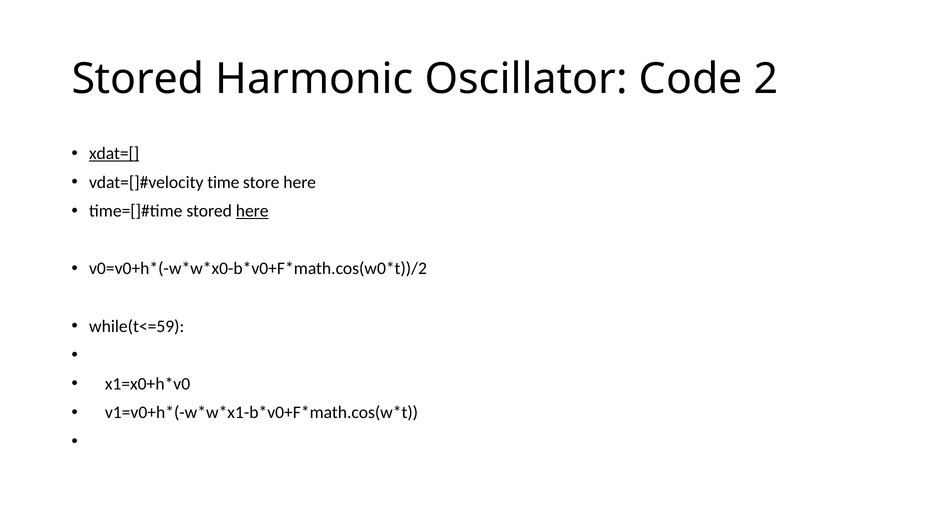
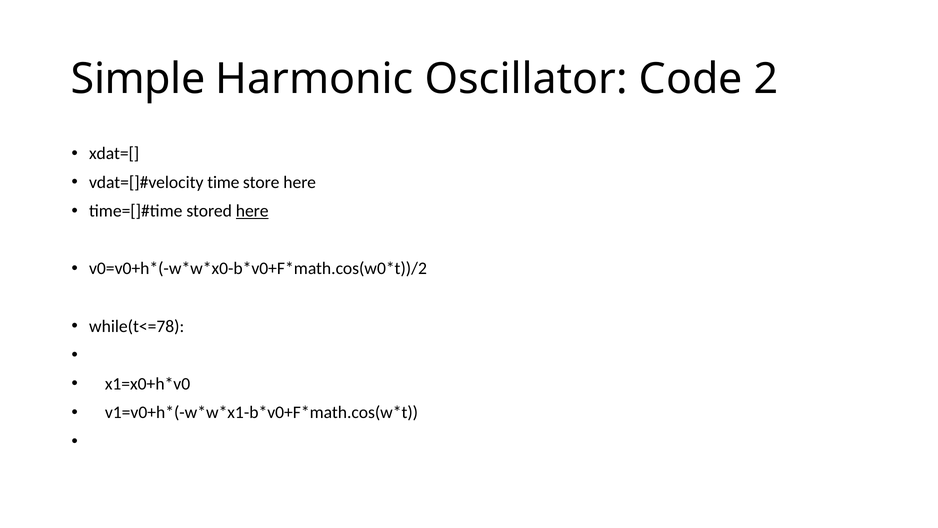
Stored at (138, 79): Stored -> Simple
xdat=[ underline: present -> none
while(t<=59: while(t<=59 -> while(t<=78
